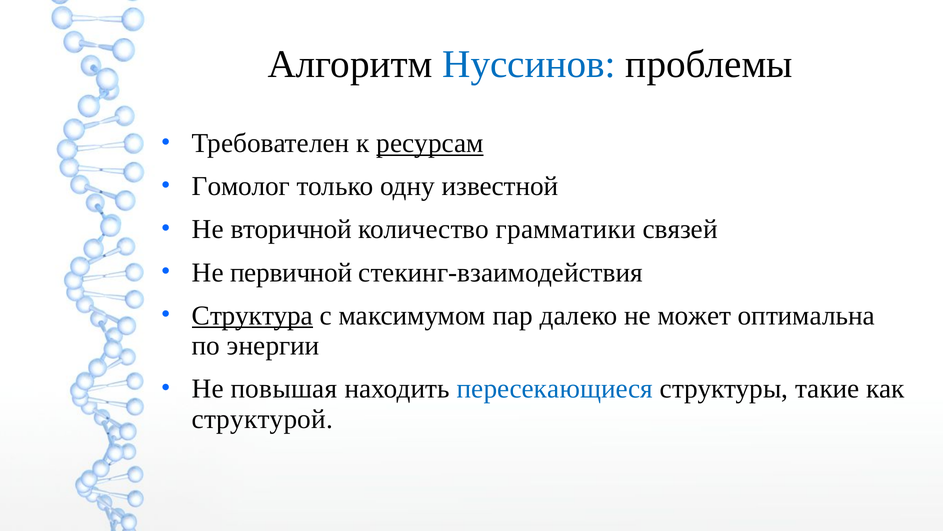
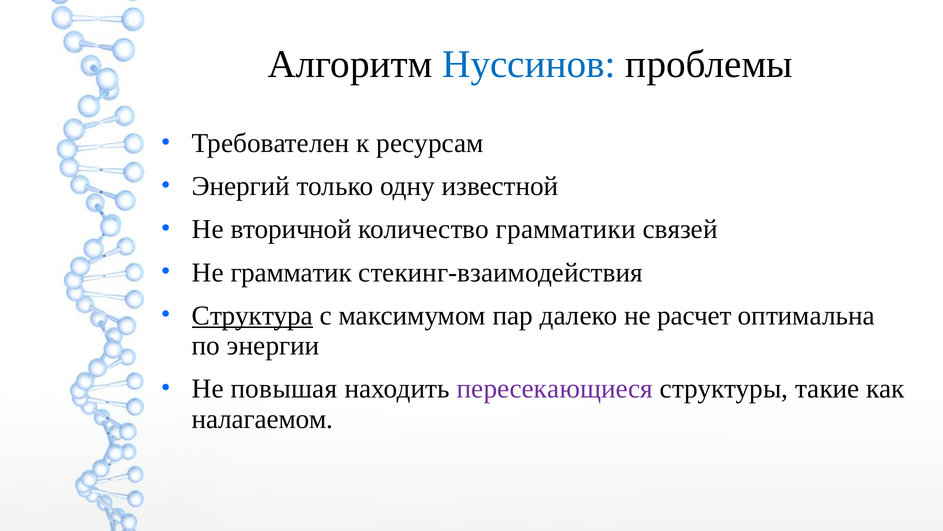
ресурсам underline: present -> none
Гомолог: Гомолог -> Энергий
первичной: первичной -> грамматик
может: может -> расчет
пересекающиеся colour: blue -> purple
структурой: структурой -> налагаемом
